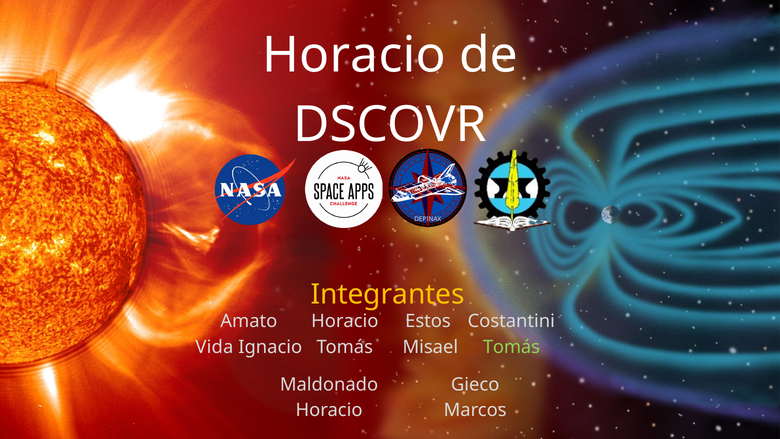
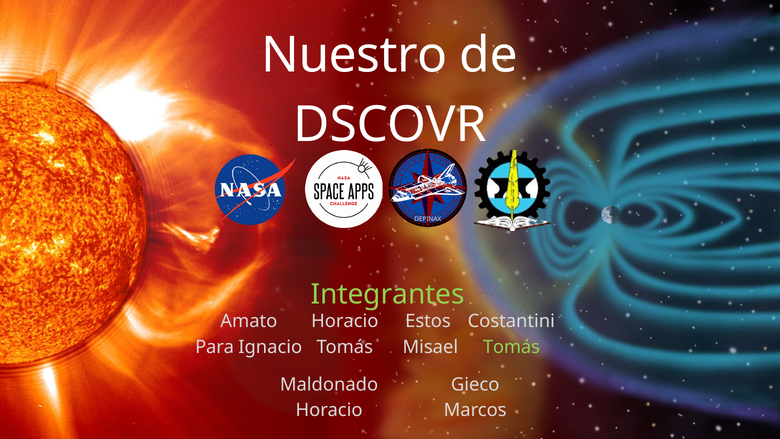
Horacio at (354, 55): Horacio -> Nuestro
Integrantes colour: yellow -> light green
Vida: Vida -> Para
